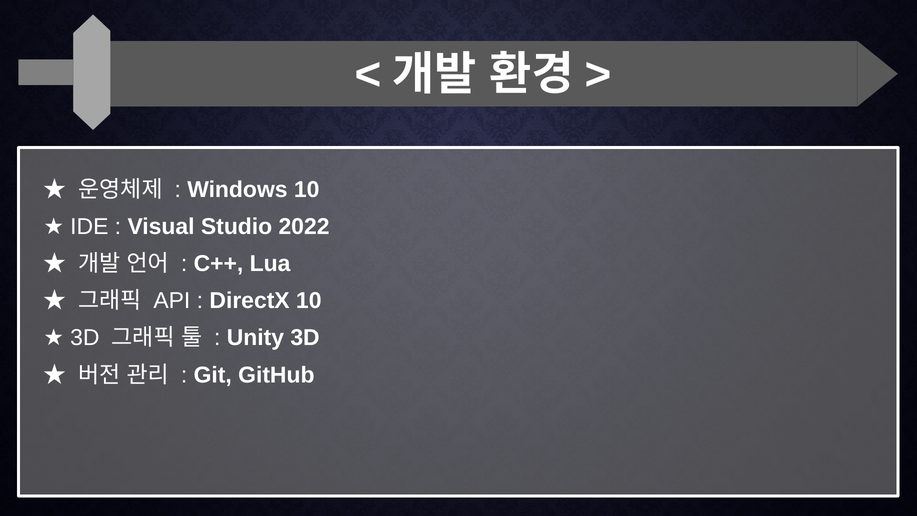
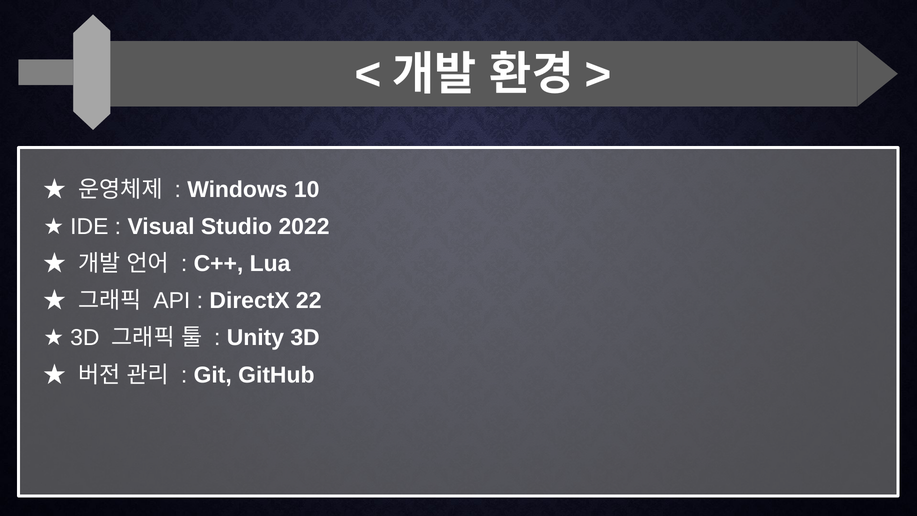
DirectX 10: 10 -> 22
